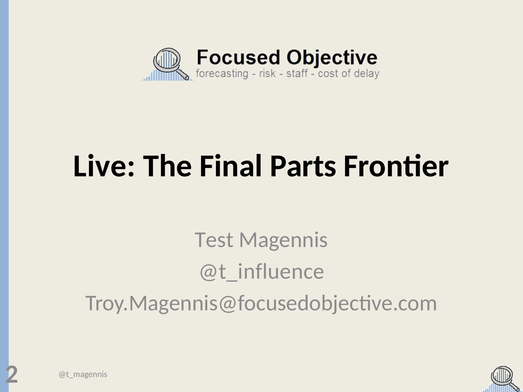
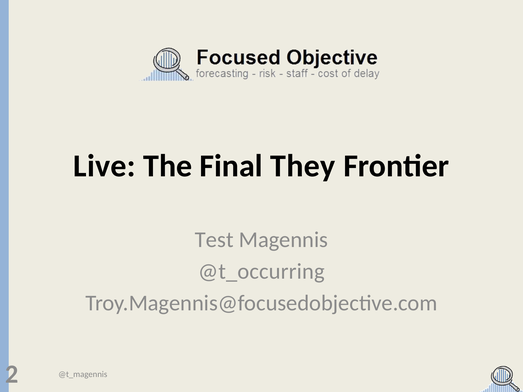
Parts: Parts -> They
@t_influence: @t_influence -> @t_occurring
